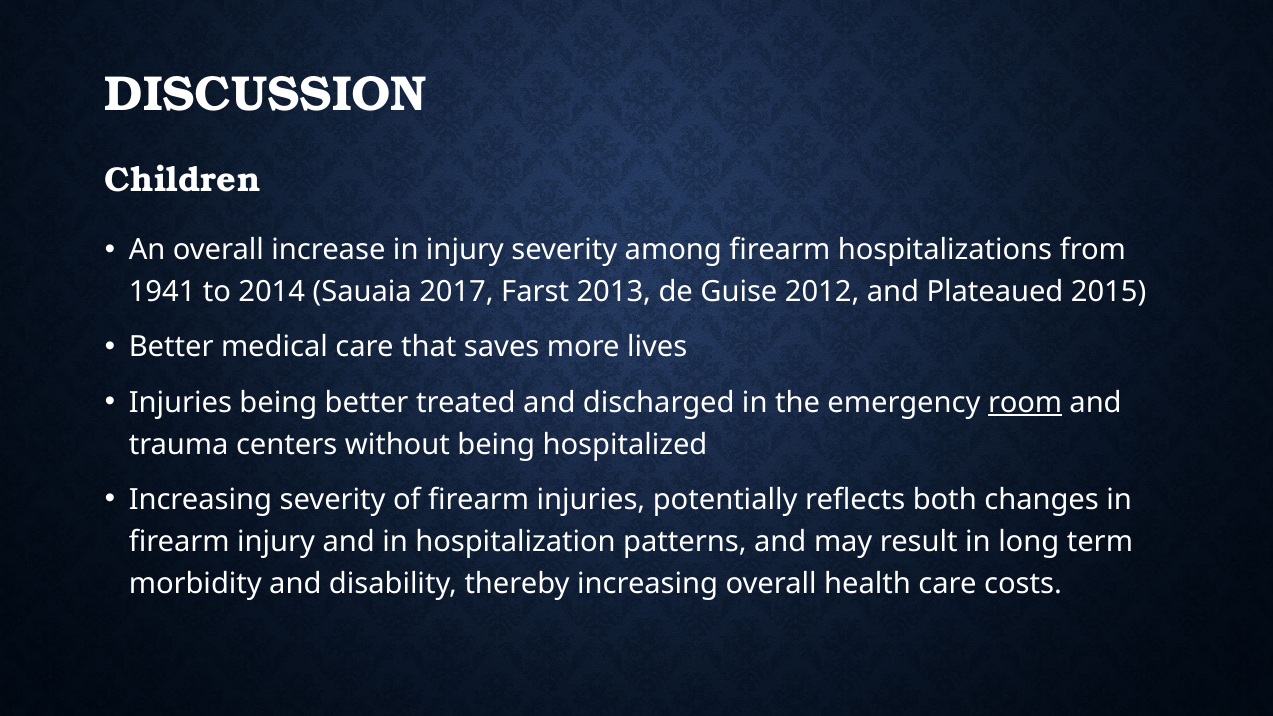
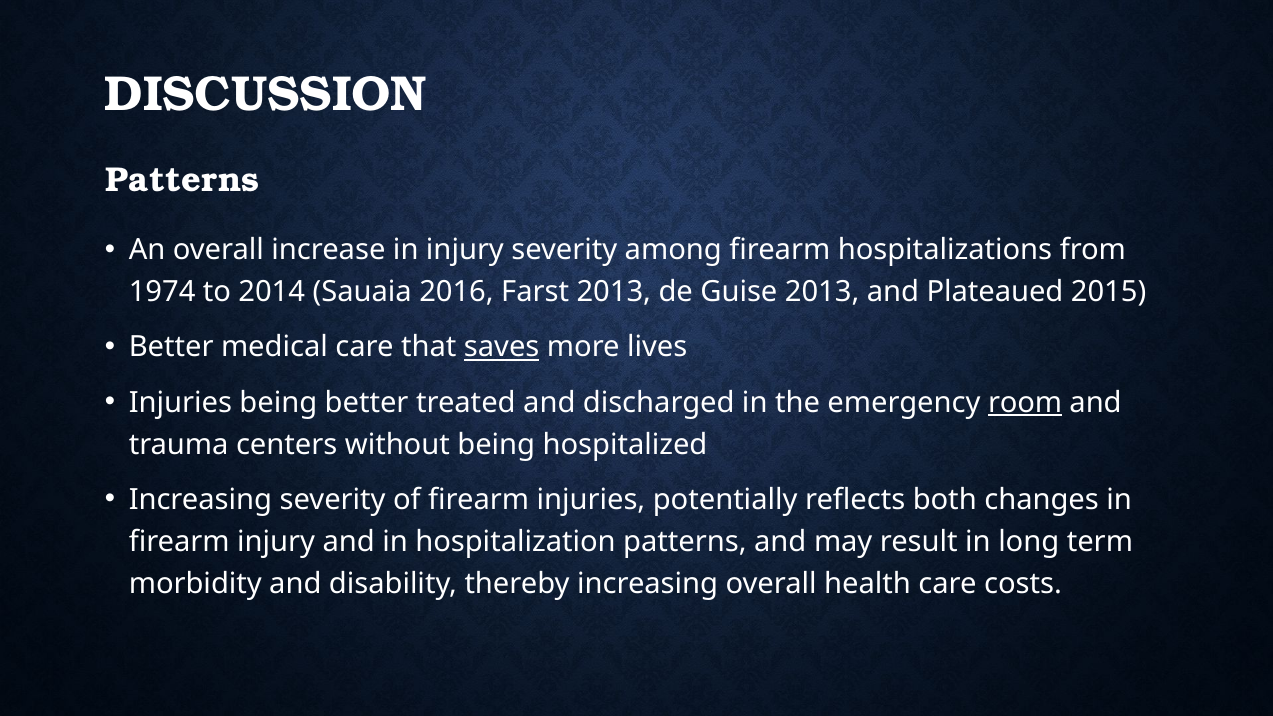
Children at (183, 180): Children -> Patterns
1941: 1941 -> 1974
2017: 2017 -> 2016
Guise 2012: 2012 -> 2013
saves underline: none -> present
